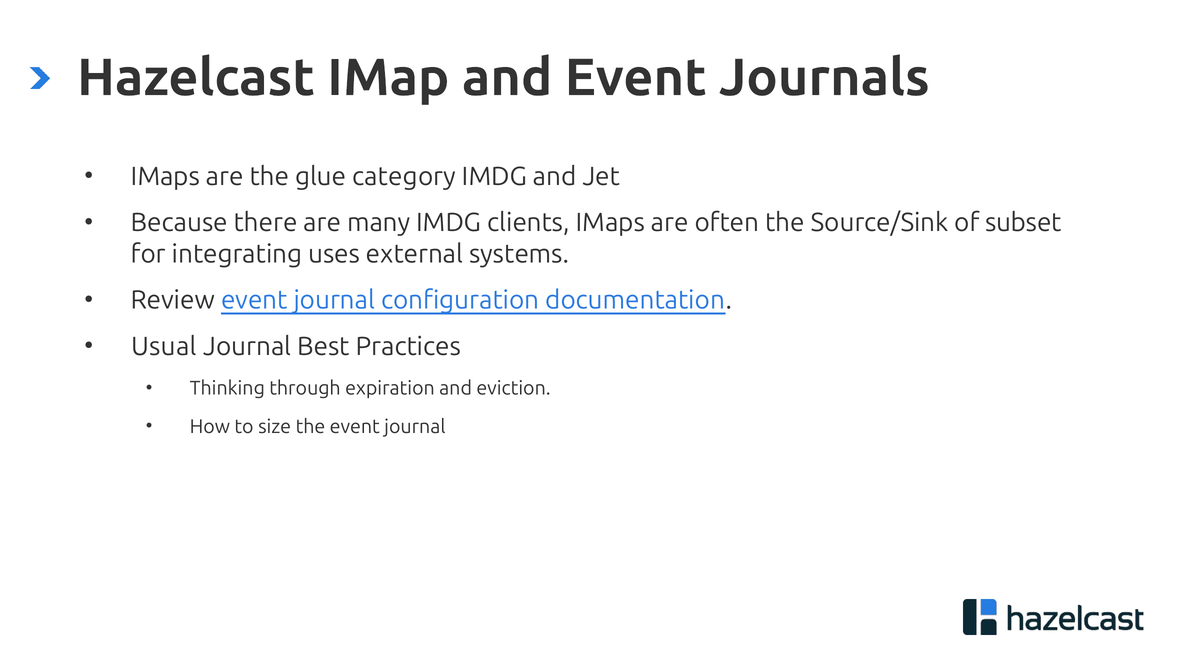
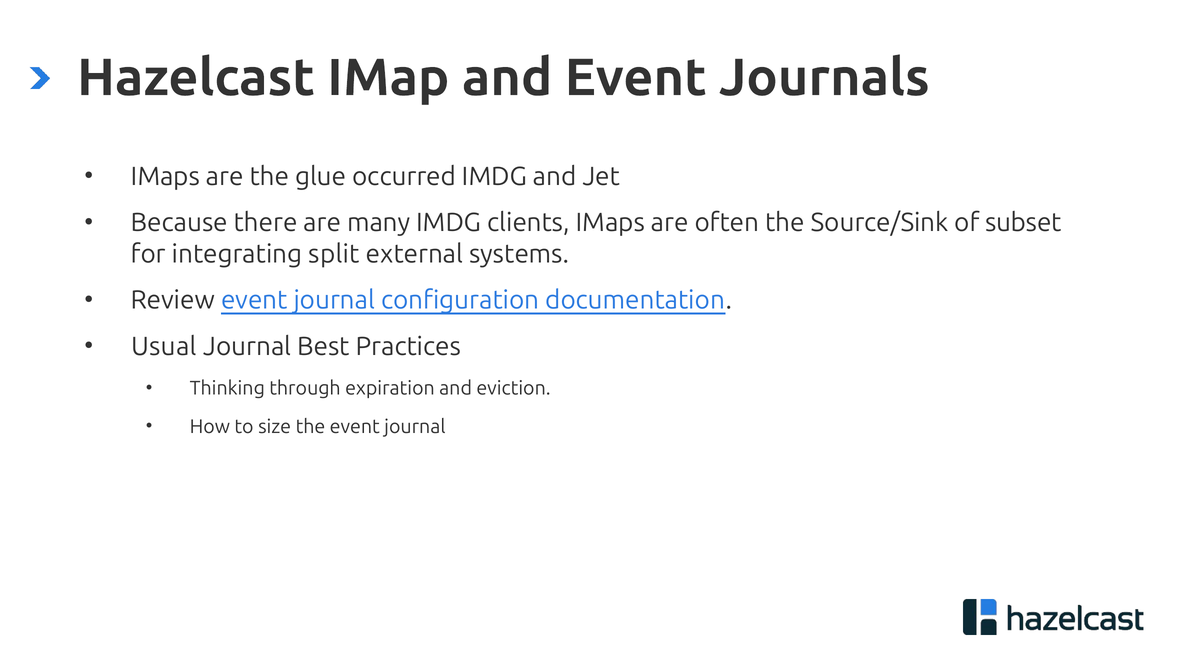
category: category -> occurred
uses: uses -> split
